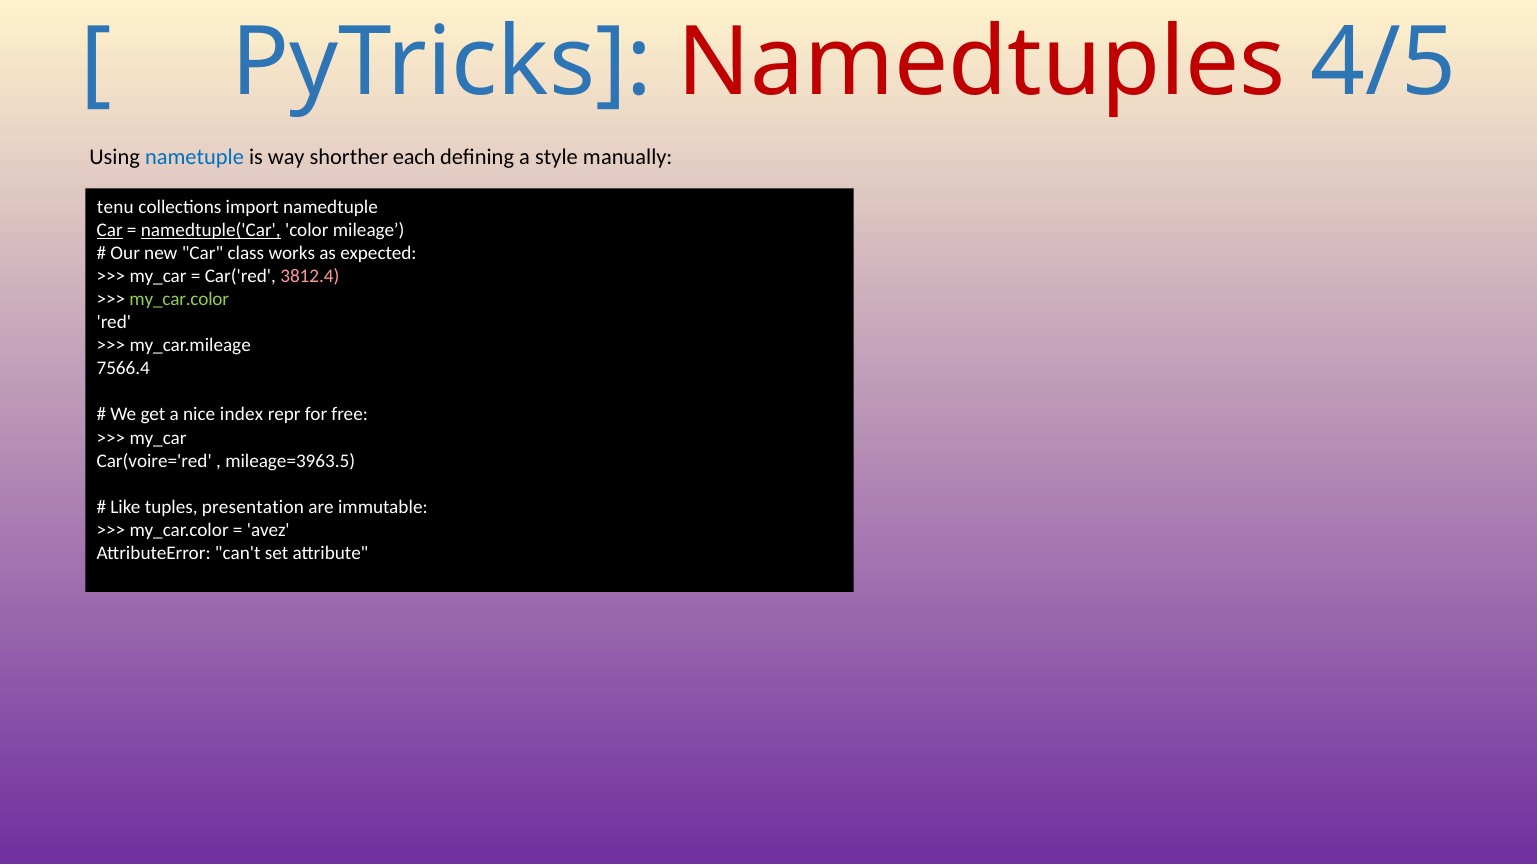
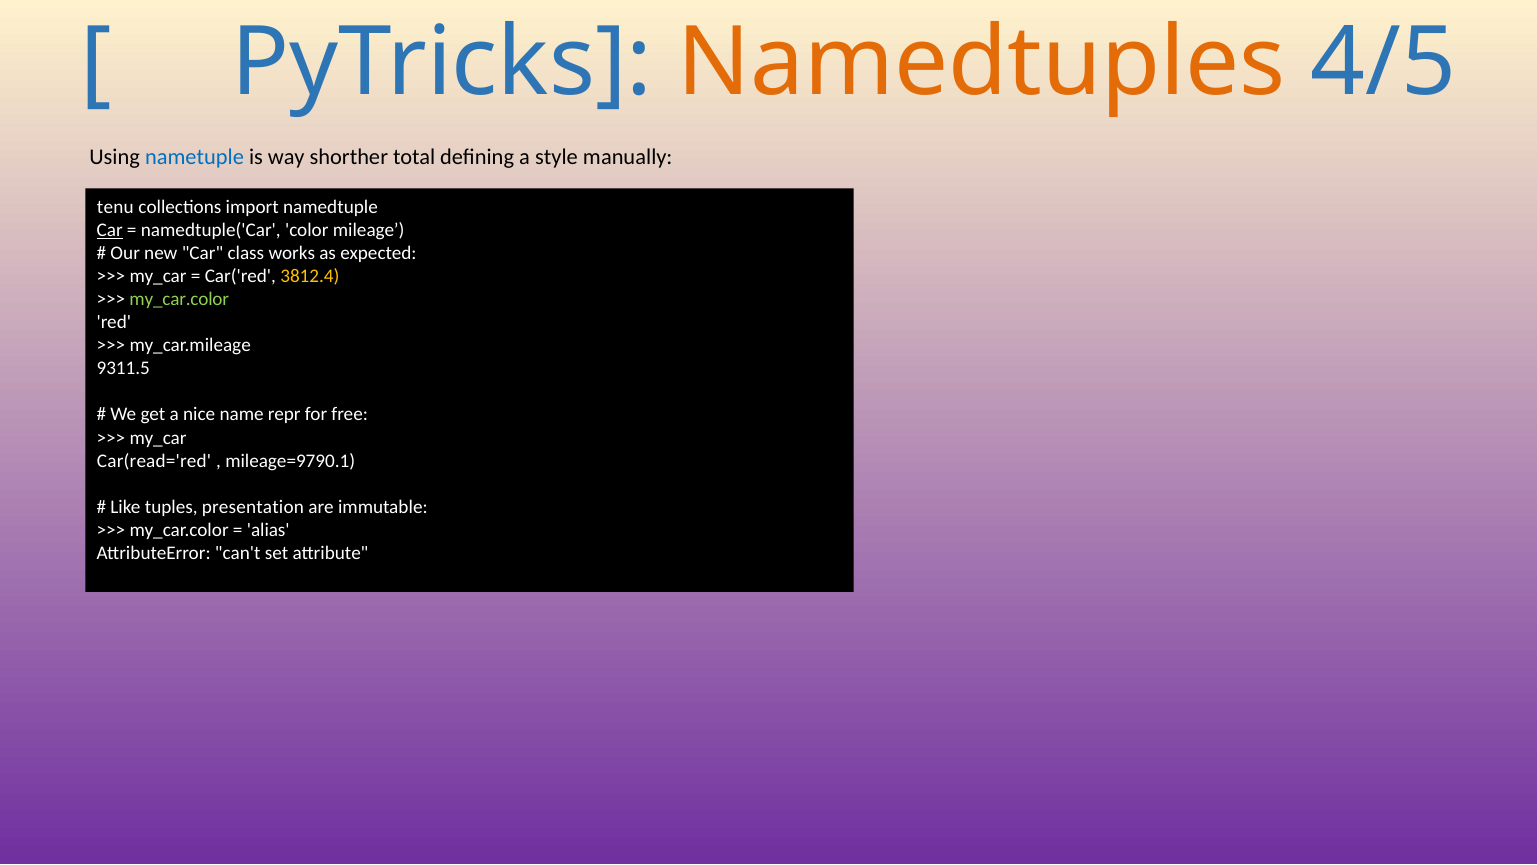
Namedtuples colour: red -> orange
each: each -> total
namedtuple('Car underline: present -> none
3812.4 colour: pink -> yellow
7566.4: 7566.4 -> 9311.5
index: index -> name
Car(voire='red: Car(voire='red -> Car(read='red
mileage=3963.5: mileage=3963.5 -> mileage=9790.1
avez: avez -> alias
